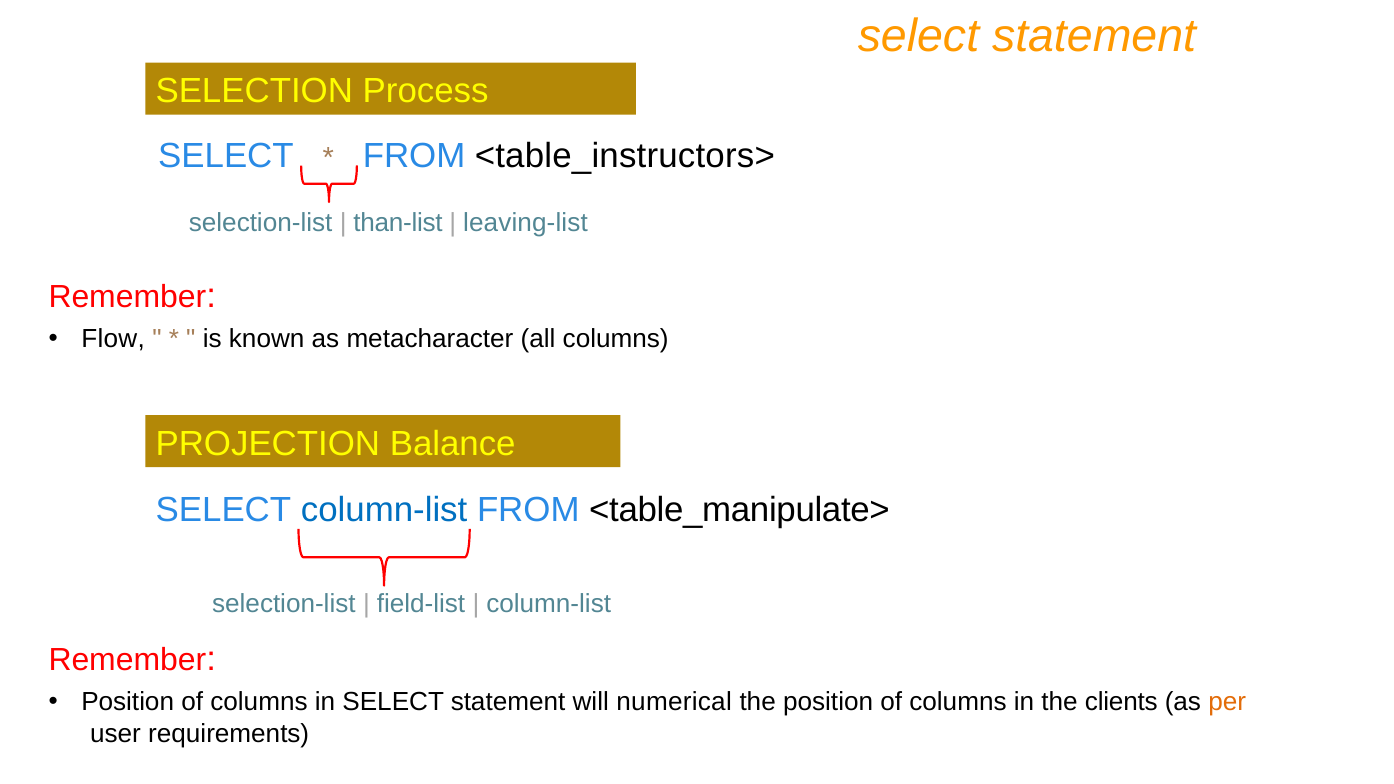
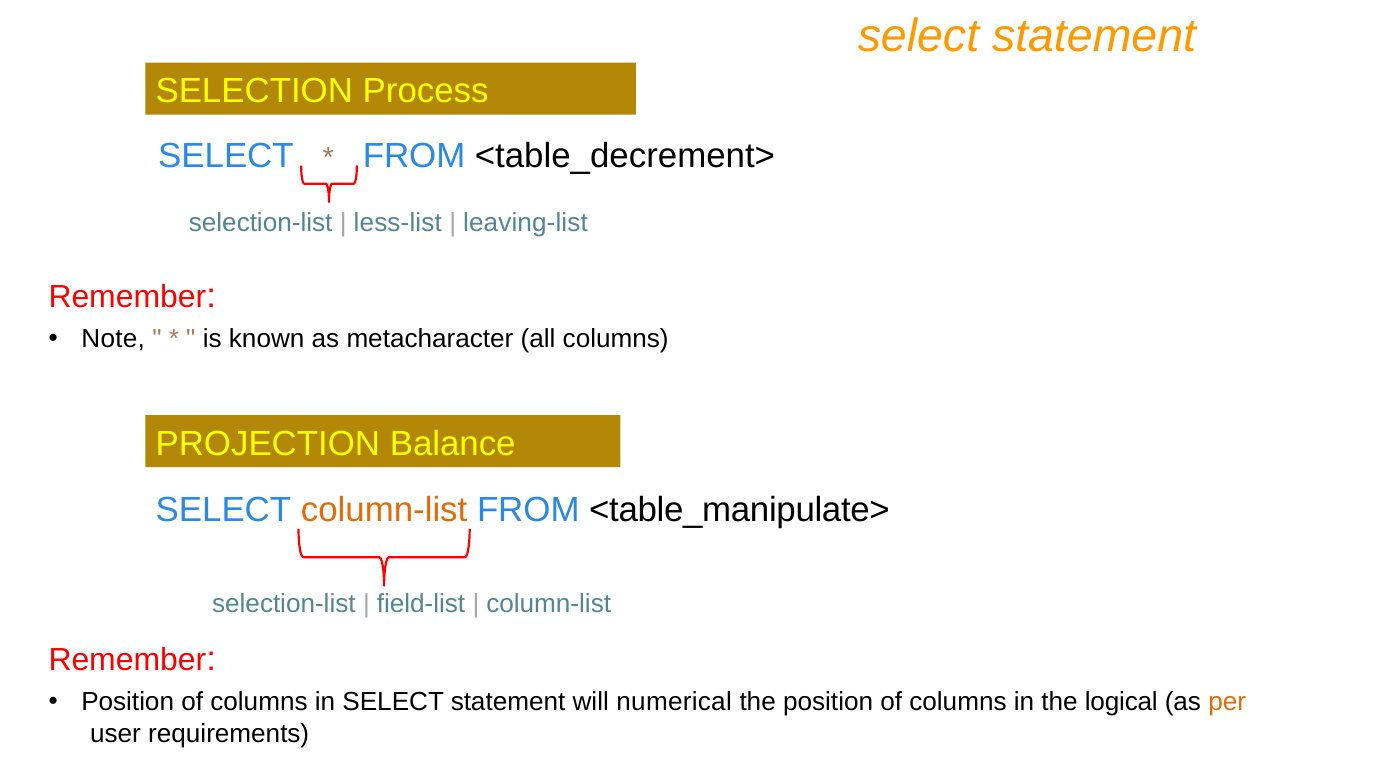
<table_instructors>: <table_instructors> -> <table_decrement>
than-list: than-list -> less-list
Flow: Flow -> Note
column-list at (384, 510) colour: blue -> orange
clients: clients -> logical
